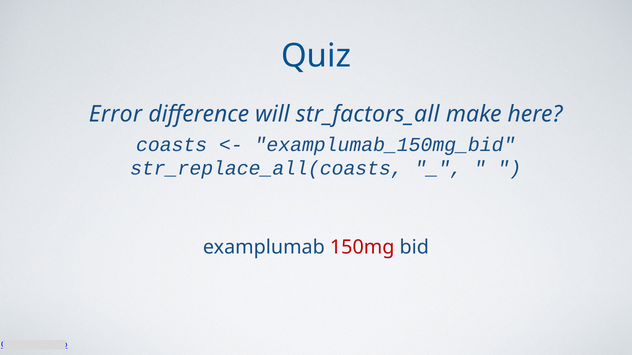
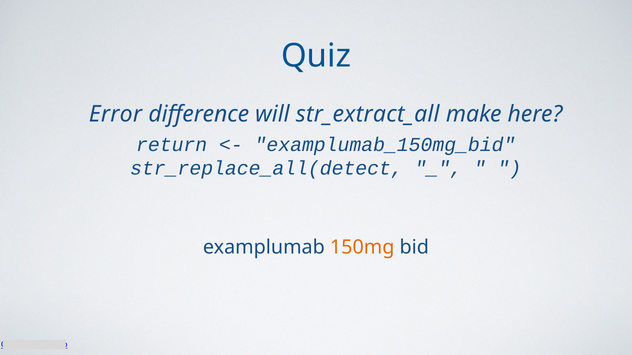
str_factors_all: str_factors_all -> str_extract_all
coasts: coasts -> return
str_replace_all(coasts: str_replace_all(coasts -> str_replace_all(detect
150mg colour: red -> orange
